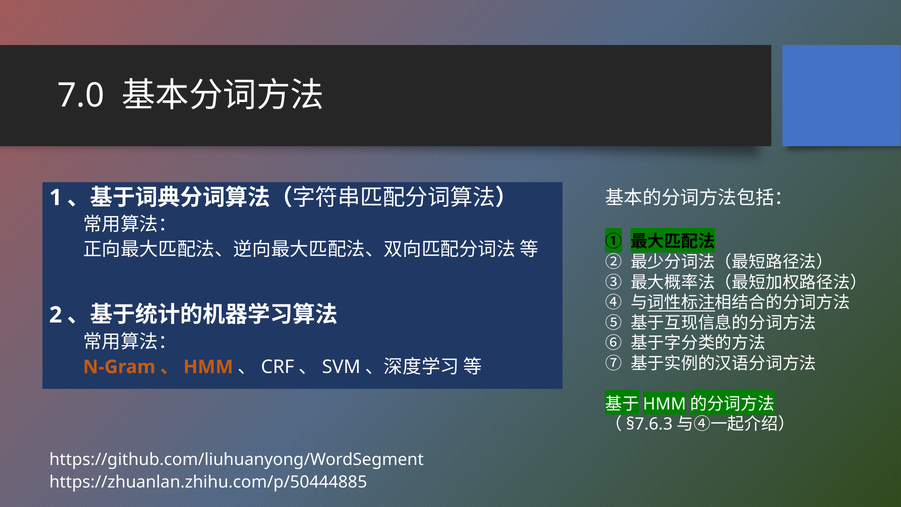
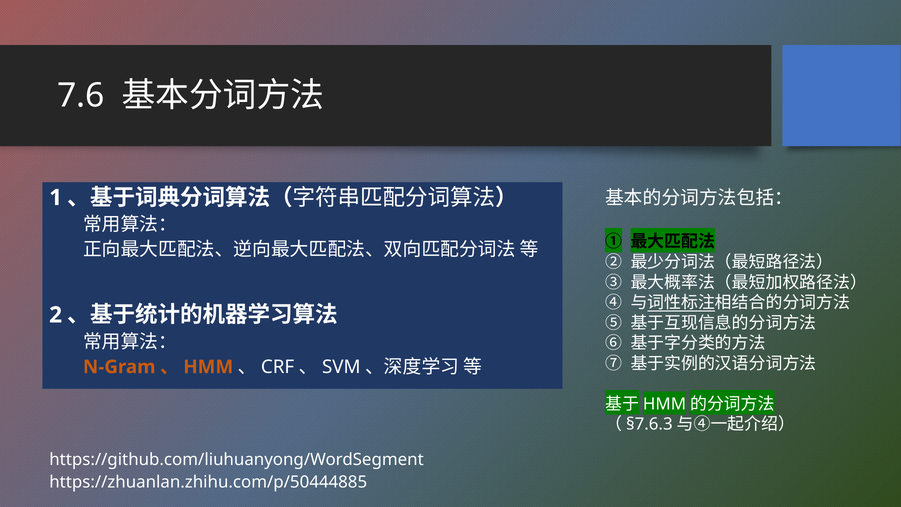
7.0: 7.0 -> 7.6
